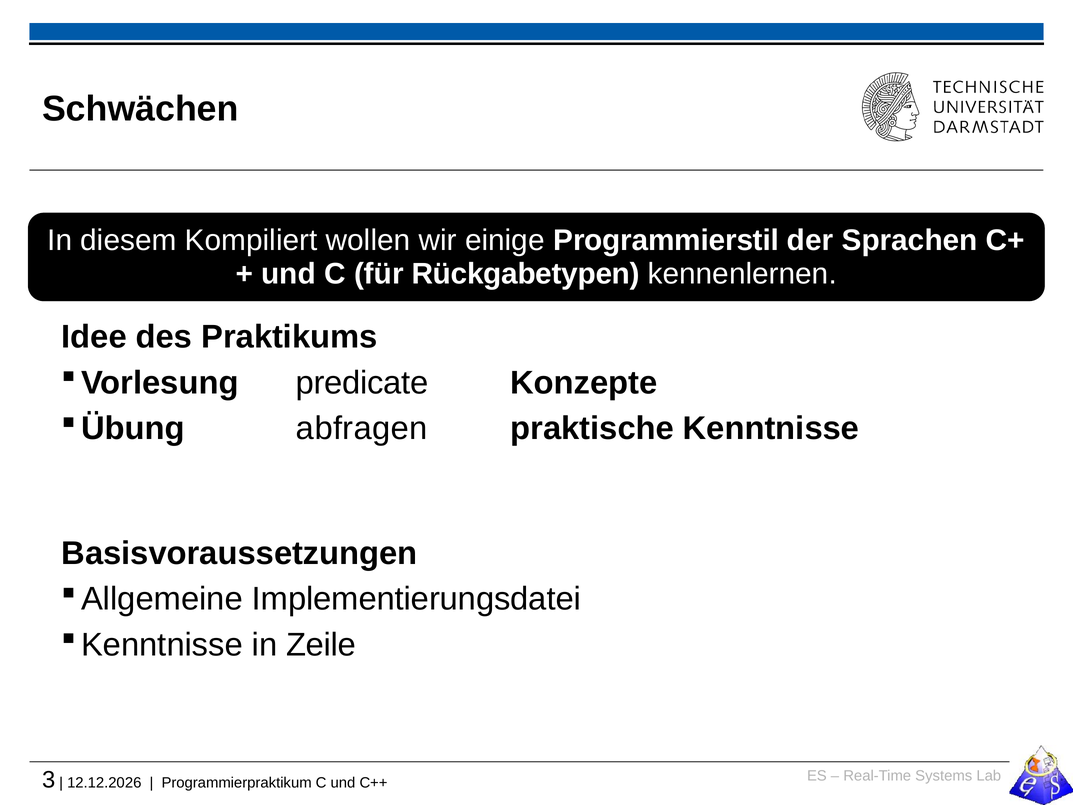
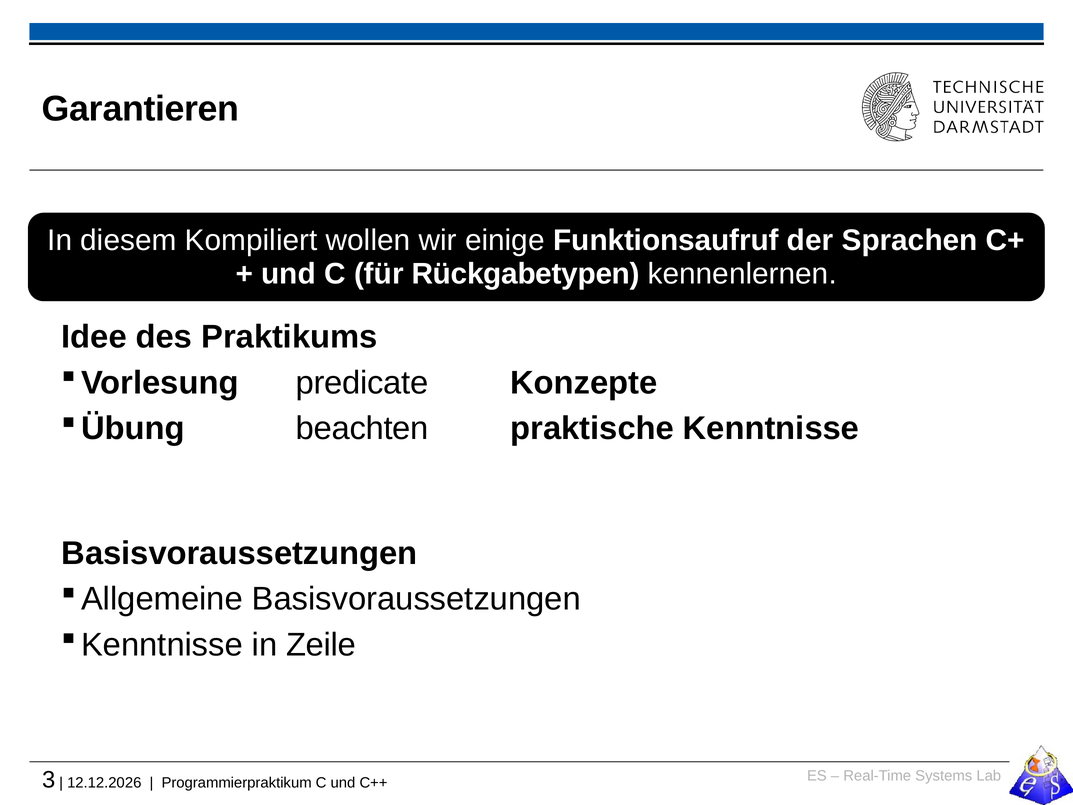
Schwächen: Schwächen -> Garantieren
Programmierstil: Programmierstil -> Funktionsaufruf
abfragen: abfragen -> beachten
Implementierungsdatei at (416, 599): Implementierungsdatei -> Basisvoraussetzungen
